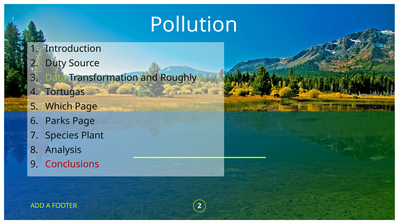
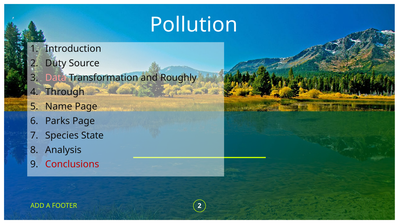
Data colour: light green -> pink
Tortugas: Tortugas -> Through
Which: Which -> Name
Plant: Plant -> State
